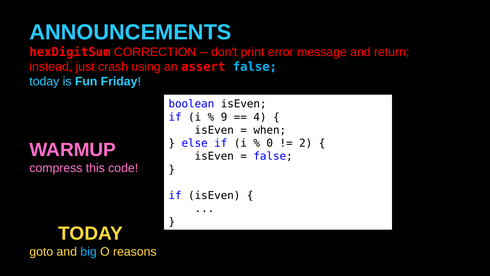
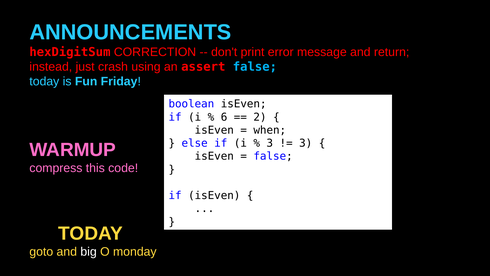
9: 9 -> 6
4: 4 -> 2
0 at (270, 143): 0 -> 3
2 at (306, 143): 2 -> 3
big colour: light blue -> white
reasons: reasons -> monday
